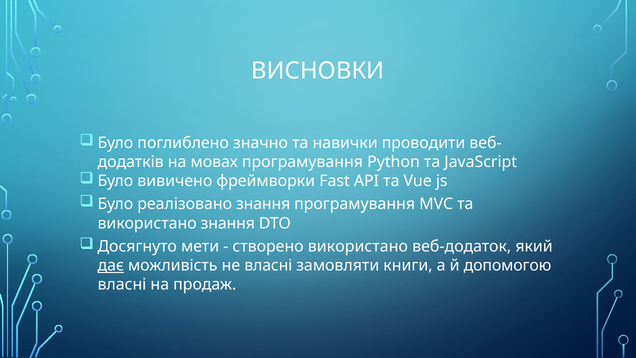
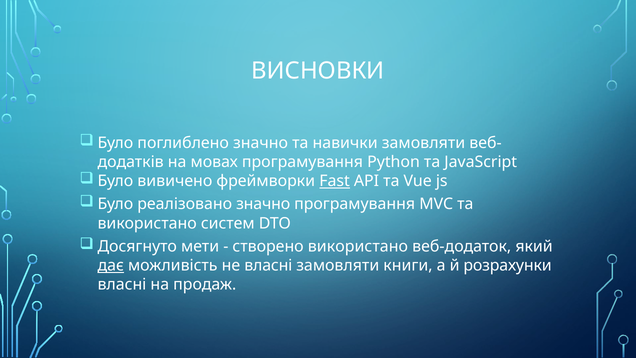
навички проводити: проводити -> замовляти
Fast underline: none -> present
реалізовано знання: знання -> значно
використано знання: знання -> систем
допомогою: допомогою -> розрахунки
